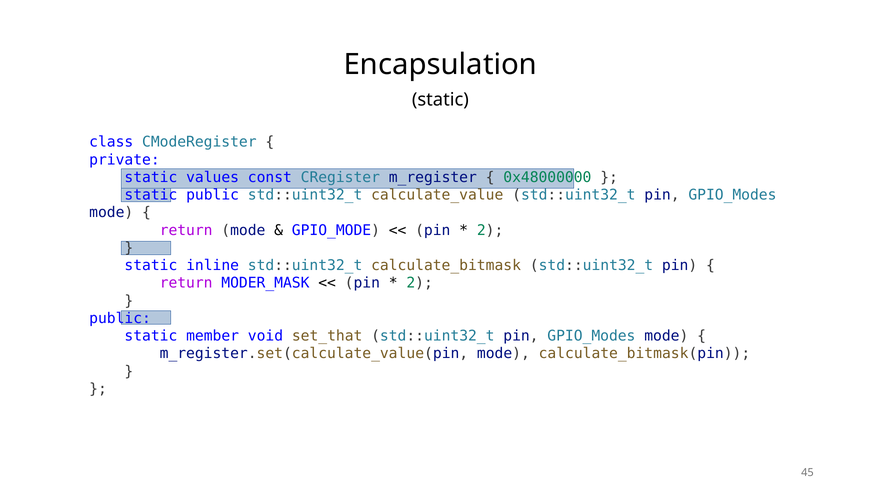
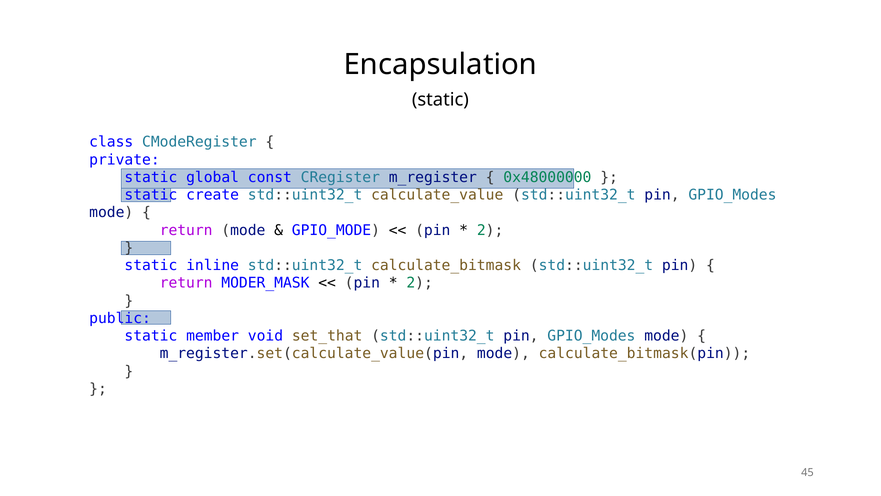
values: values -> global
static public: public -> create
